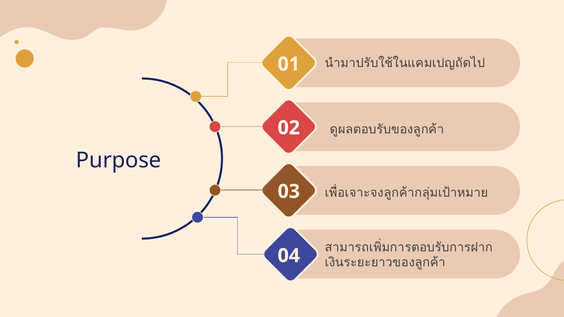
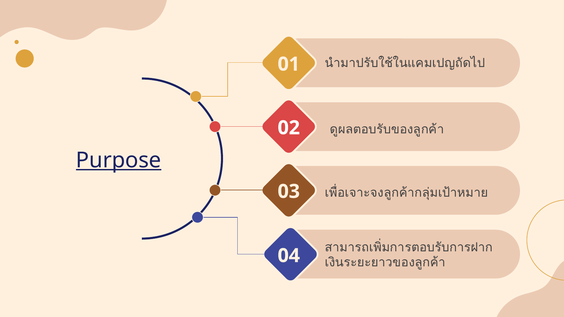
Purpose underline: none -> present
